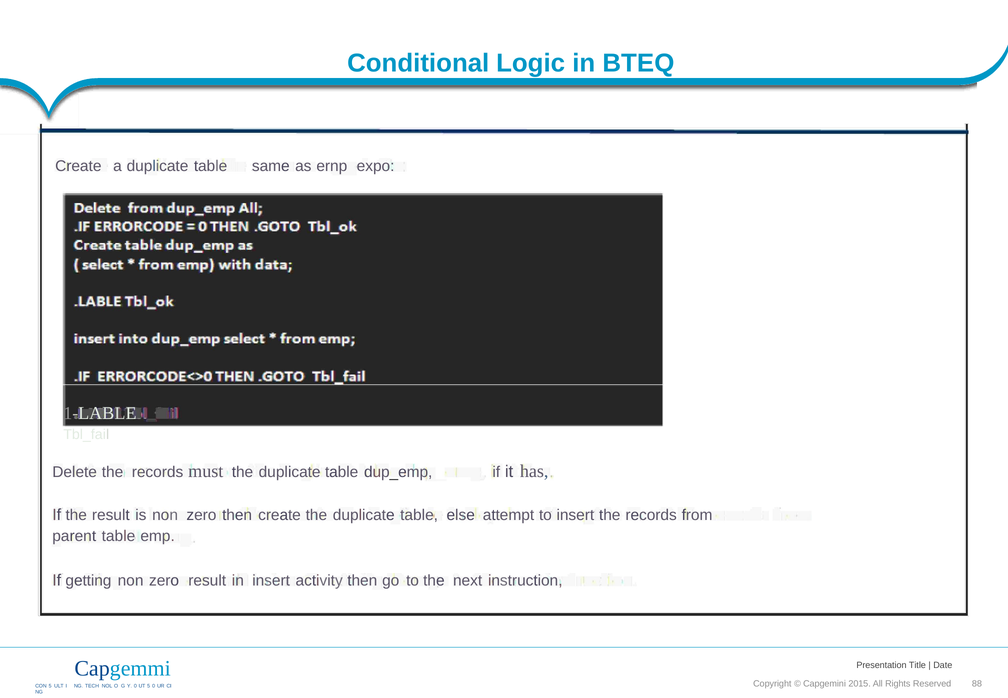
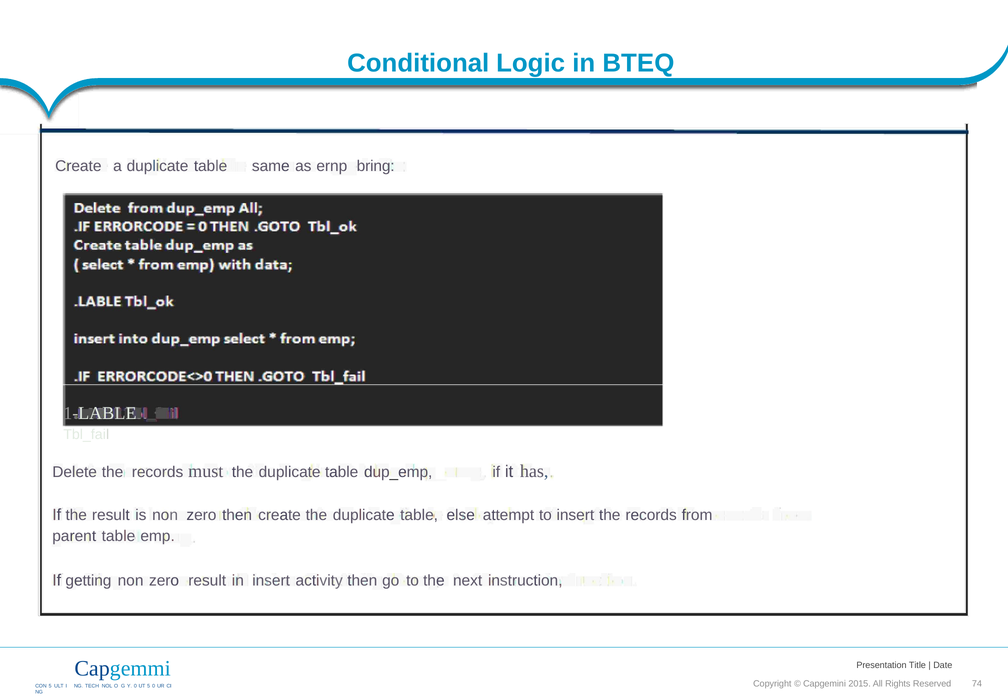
expo: expo -> bring
88: 88 -> 74
